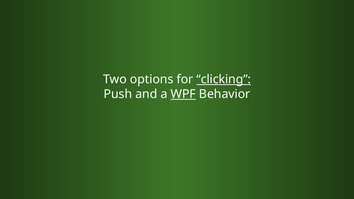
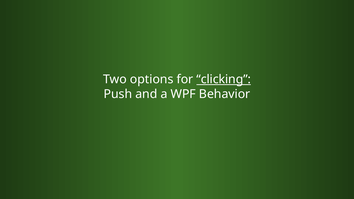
WPF underline: present -> none
